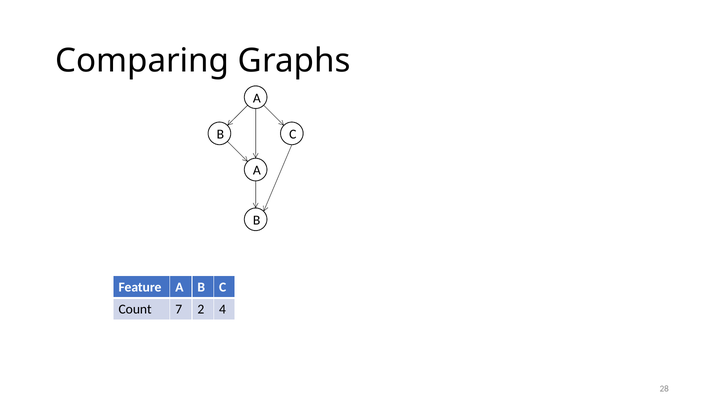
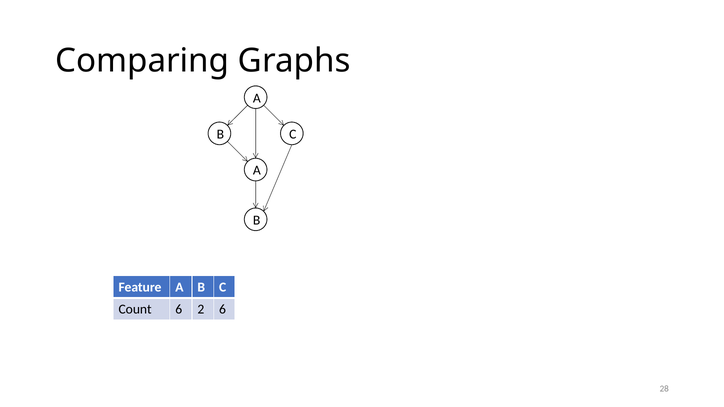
Count 7: 7 -> 6
2 4: 4 -> 6
